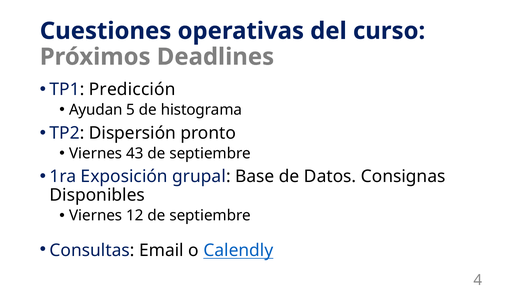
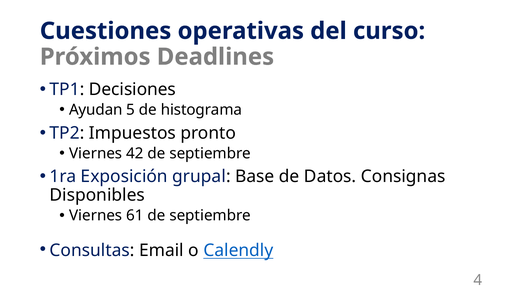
Predicción: Predicción -> Decisiones
Dispersión: Dispersión -> Impuestos
43: 43 -> 42
12: 12 -> 61
